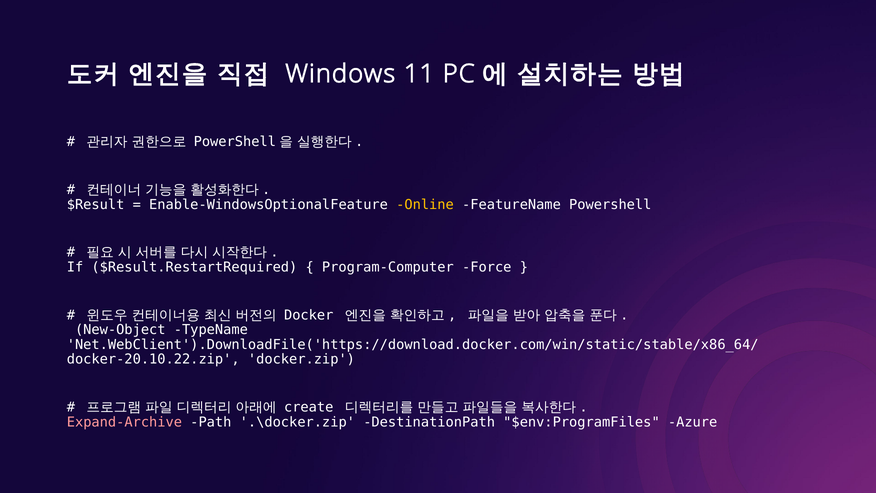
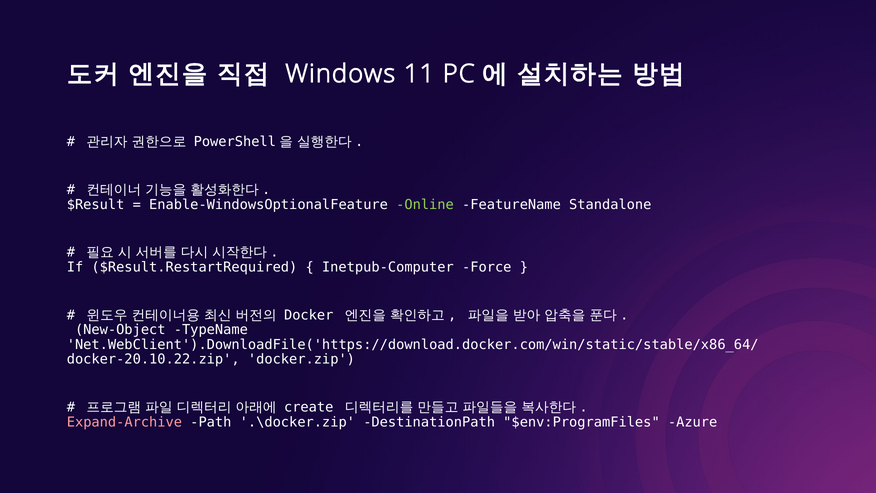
Online colour: yellow -> light green
Powershell: Powershell -> Standalone
Program-Computer: Program-Computer -> Inetpub-Computer
